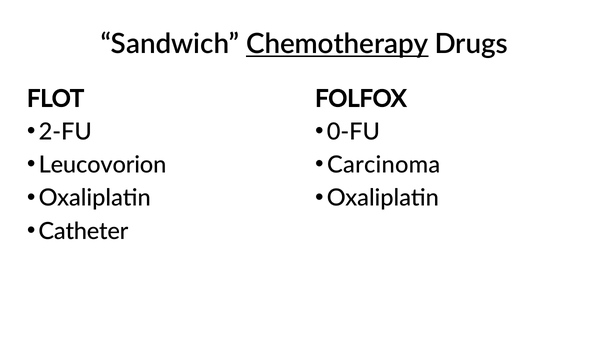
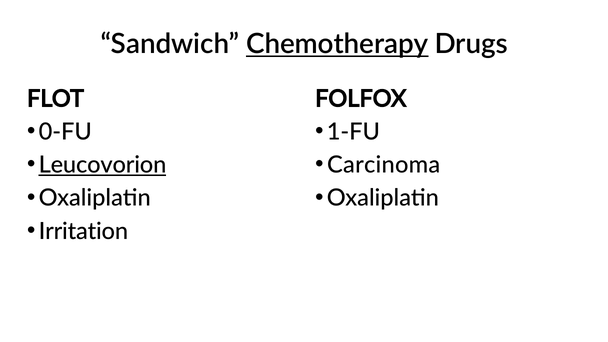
2-FU: 2-FU -> 0-FU
0-FU: 0-FU -> 1-FU
Leucovorion underline: none -> present
Catheter: Catheter -> Irritation
